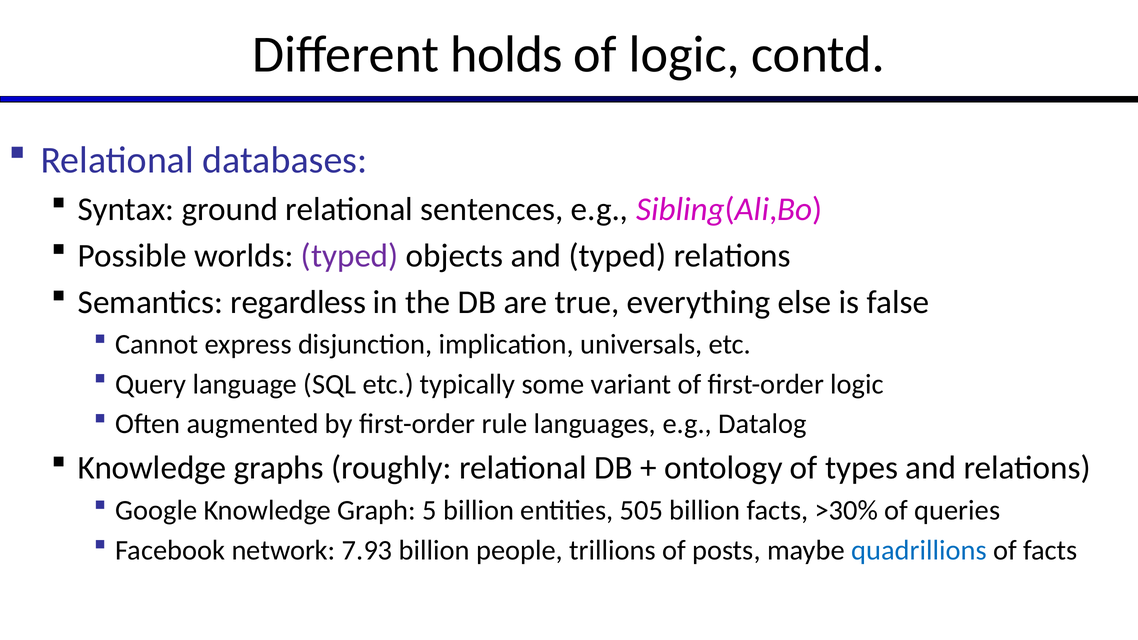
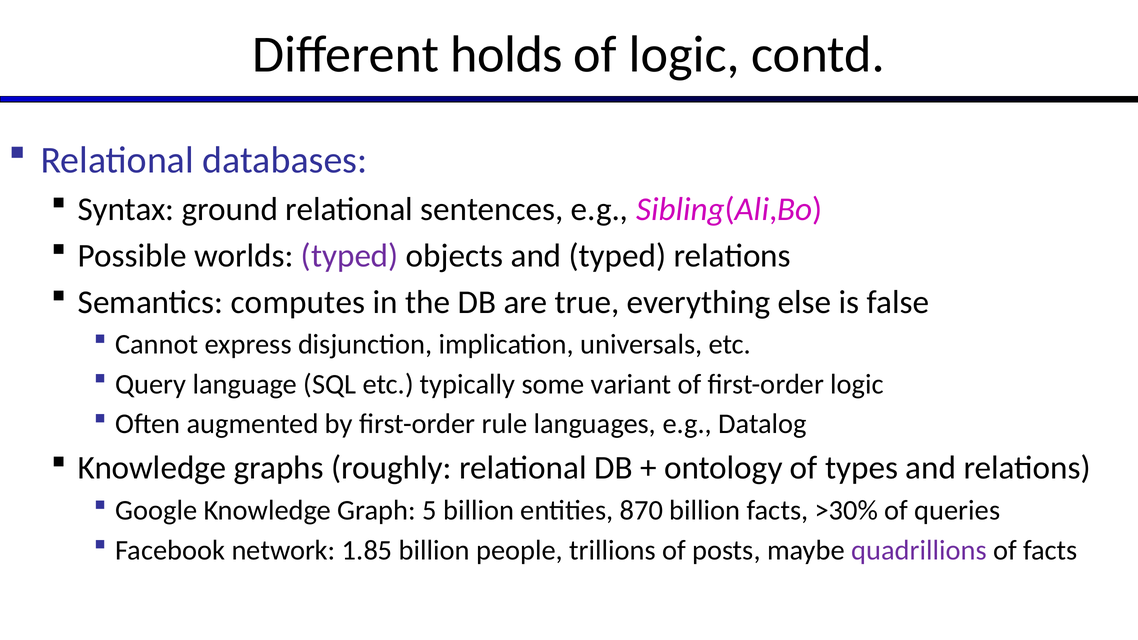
regardless: regardless -> computes
505: 505 -> 870
7.93: 7.93 -> 1.85
quadrillions colour: blue -> purple
